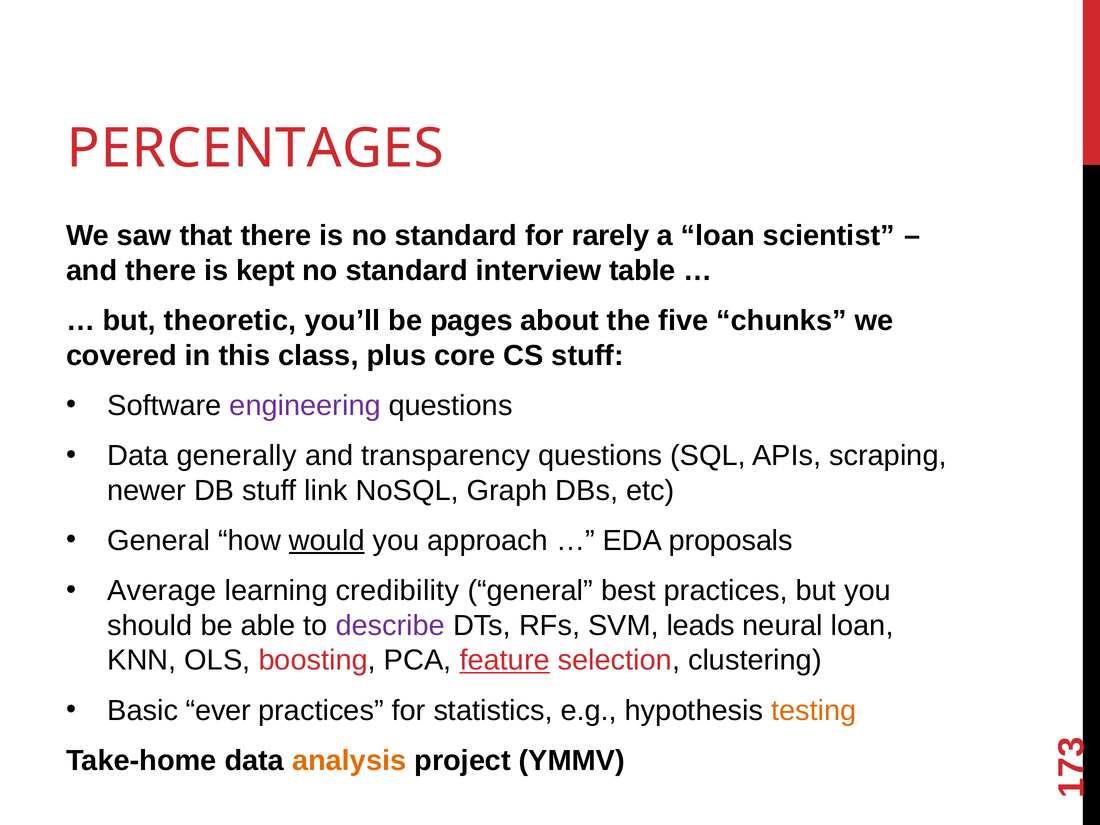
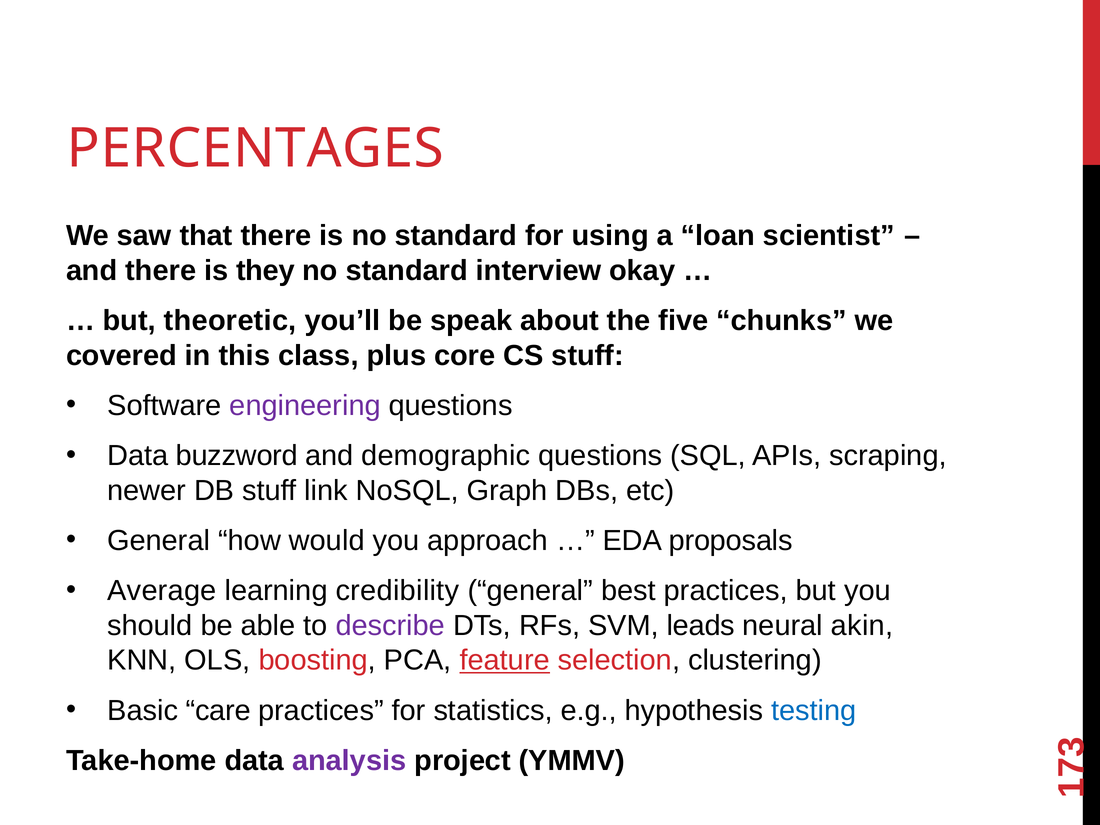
rarely: rarely -> using
kept: kept -> they
table: table -> okay
pages: pages -> speak
generally: generally -> buzzword
transparency: transparency -> demographic
would underline: present -> none
neural loan: loan -> akin
ever: ever -> care
testing colour: orange -> blue
analysis colour: orange -> purple
